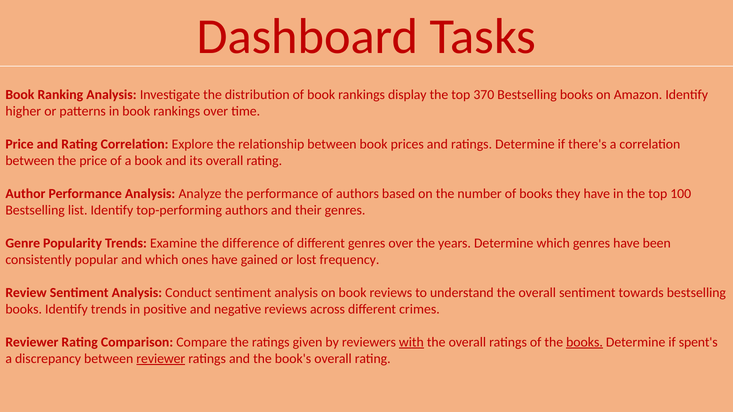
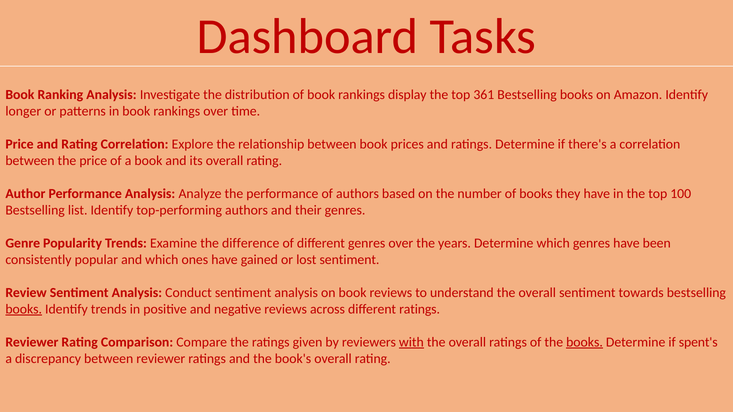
370: 370 -> 361
higher: higher -> longer
lost frequency: frequency -> sentiment
books at (24, 309) underline: none -> present
different crimes: crimes -> ratings
reviewer at (161, 359) underline: present -> none
